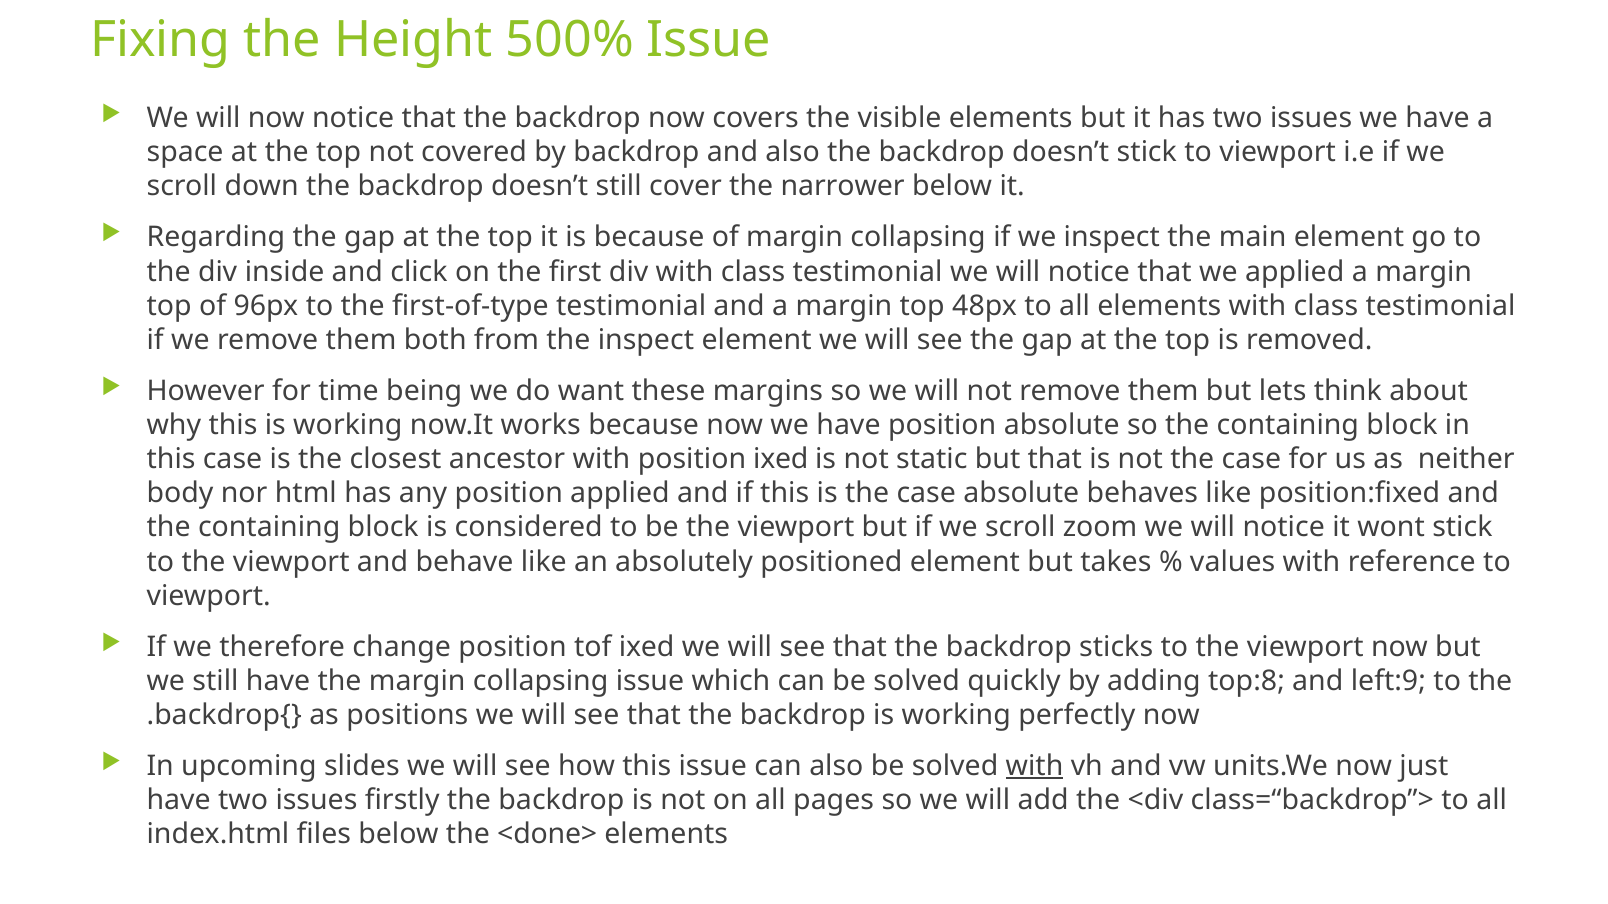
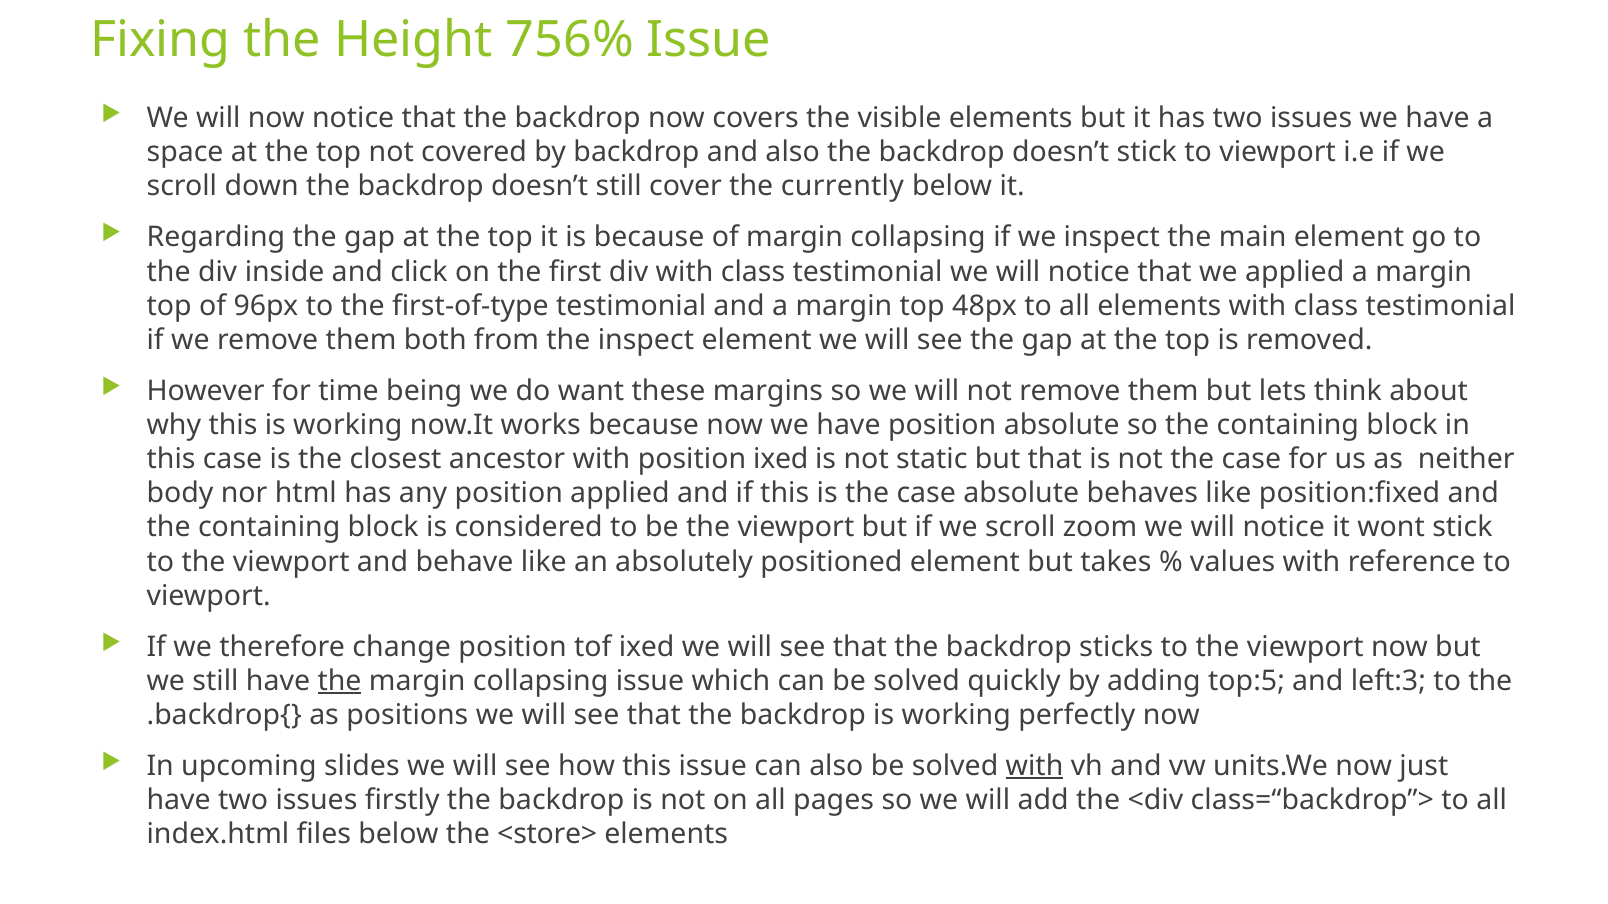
500%: 500% -> 756%
narrower: narrower -> currently
the at (339, 681) underline: none -> present
top:8: top:8 -> top:5
left:9: left:9 -> left:3
<done>: <done> -> <store>
